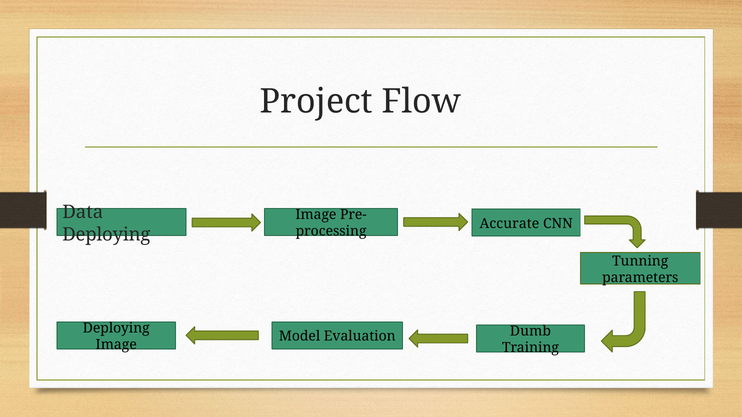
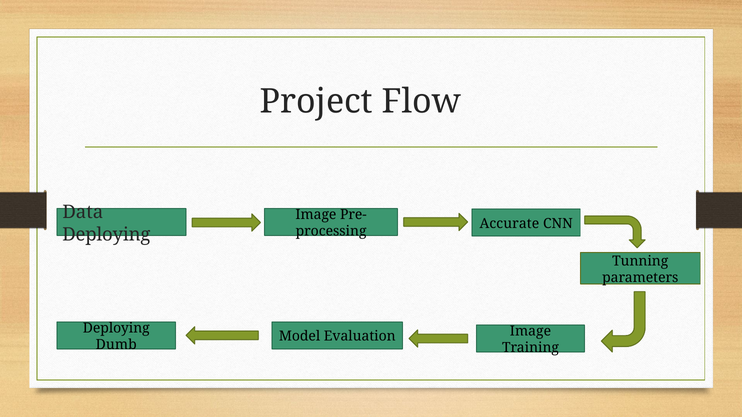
Dumb at (530, 331): Dumb -> Image
Image at (116, 345): Image -> Dumb
